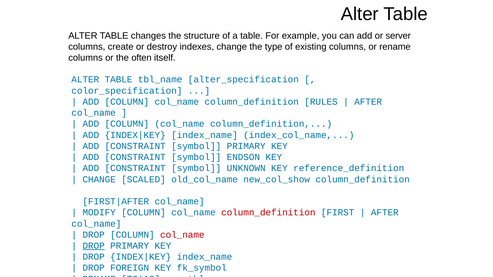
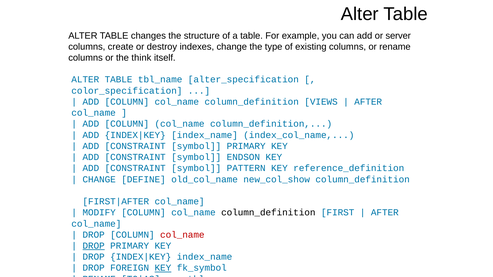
often: often -> think
RULES: RULES -> VIEWS
UNKNOWN: UNKNOWN -> PATTERN
SCALED: SCALED -> DEFINE
column_definition at (268, 213) colour: red -> black
KEY at (163, 268) underline: none -> present
